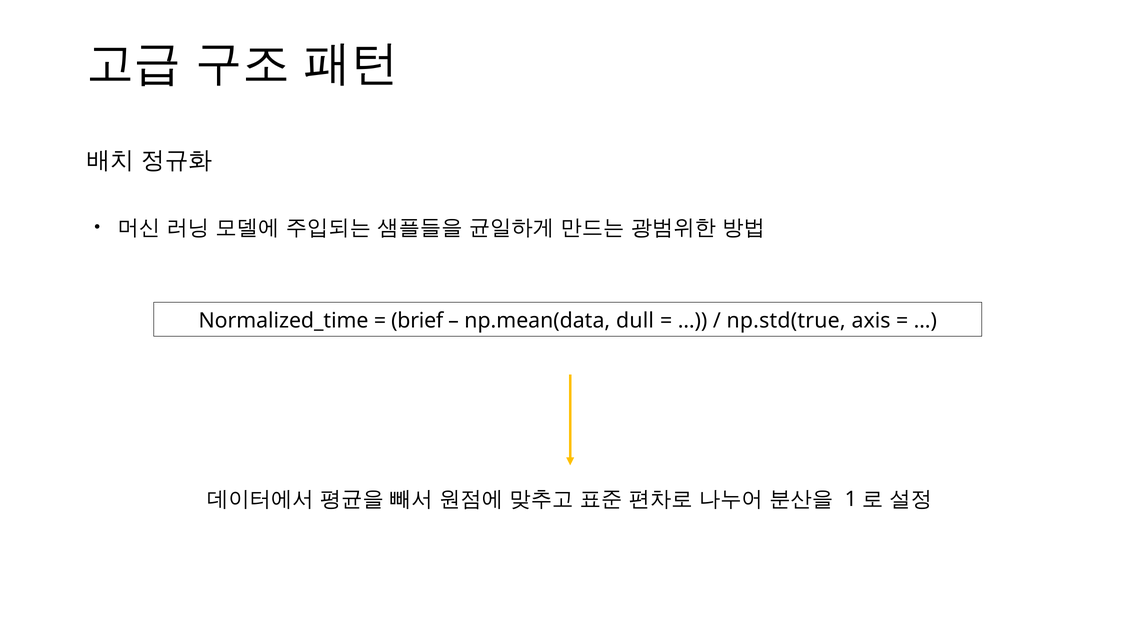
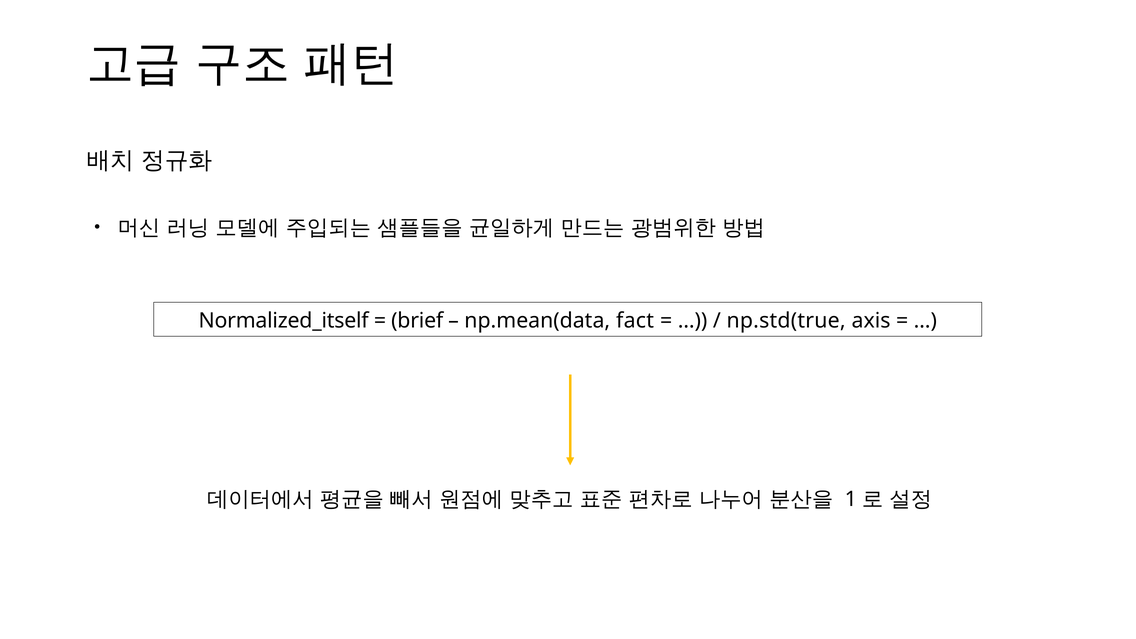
Normalized_time: Normalized_time -> Normalized_itself
dull: dull -> fact
